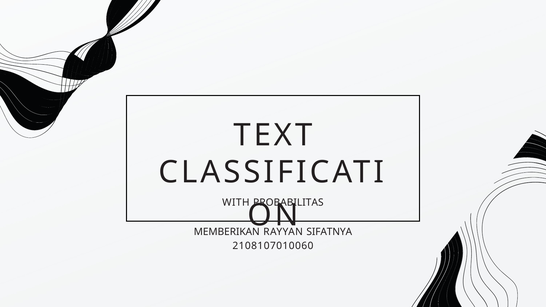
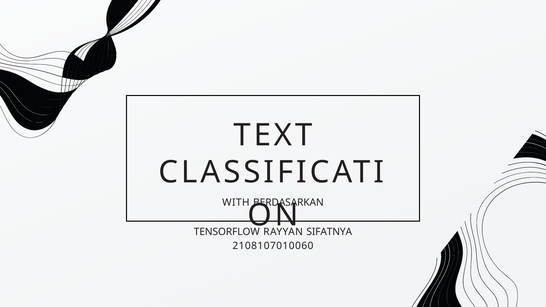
PROBABILITAS: PROBABILITAS -> BERDASARKAN
MEMBERIKAN: MEMBERIKAN -> TENSORFLOW
